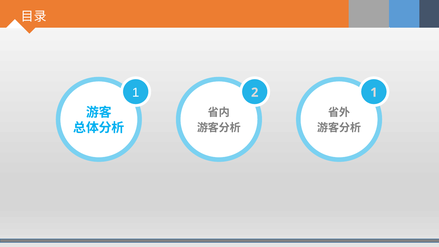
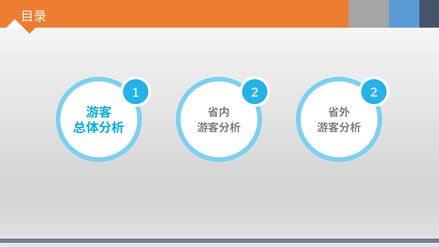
2 1: 1 -> 2
